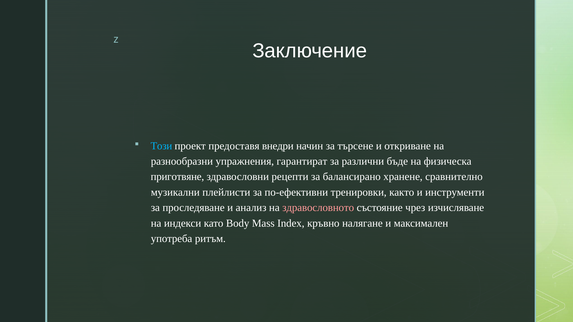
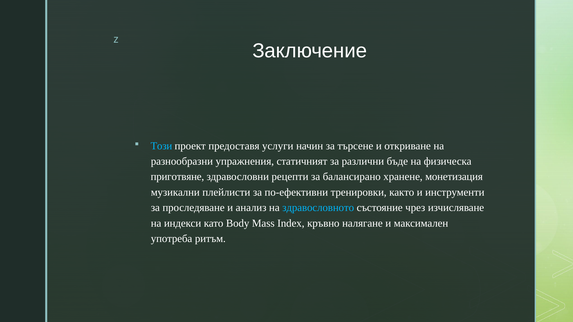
внедри: внедри -> услуги
гарантират: гарантират -> статичният
сравнително: сравнително -> монетизация
здравословното colour: pink -> light blue
